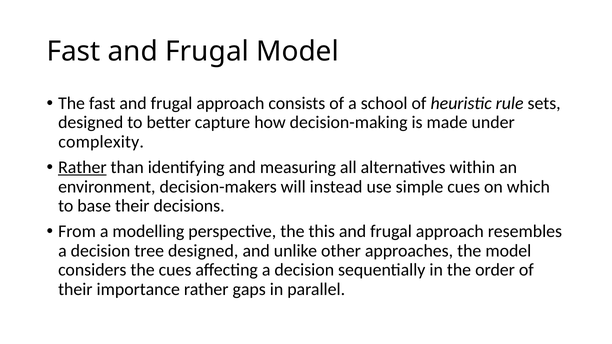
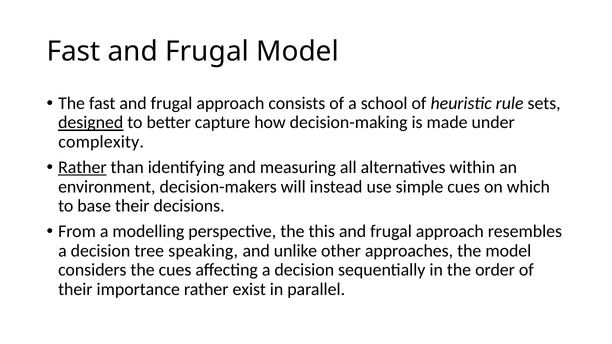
designed at (91, 123) underline: none -> present
tree designed: designed -> speaking
gaps: gaps -> exist
